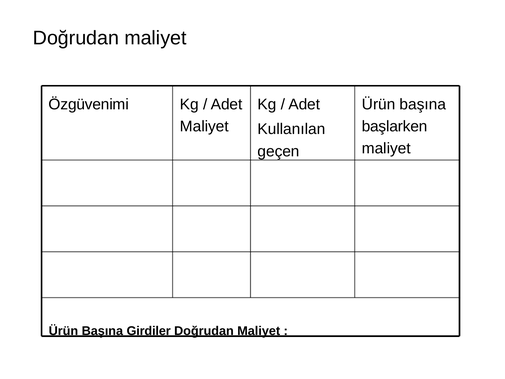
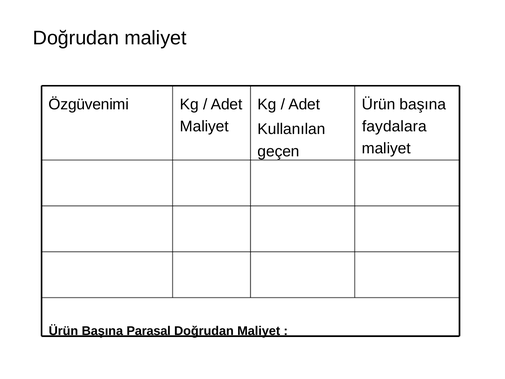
başlarken: başlarken -> faydalara
Girdiler: Girdiler -> Parasal
